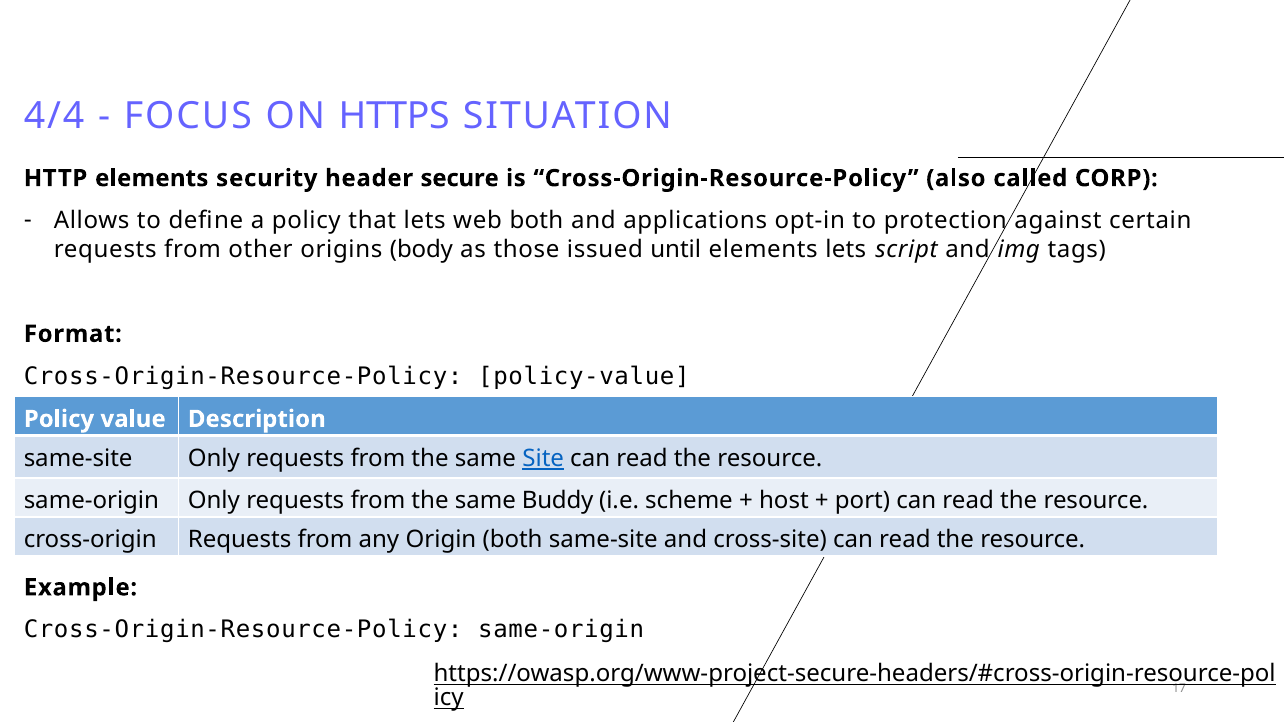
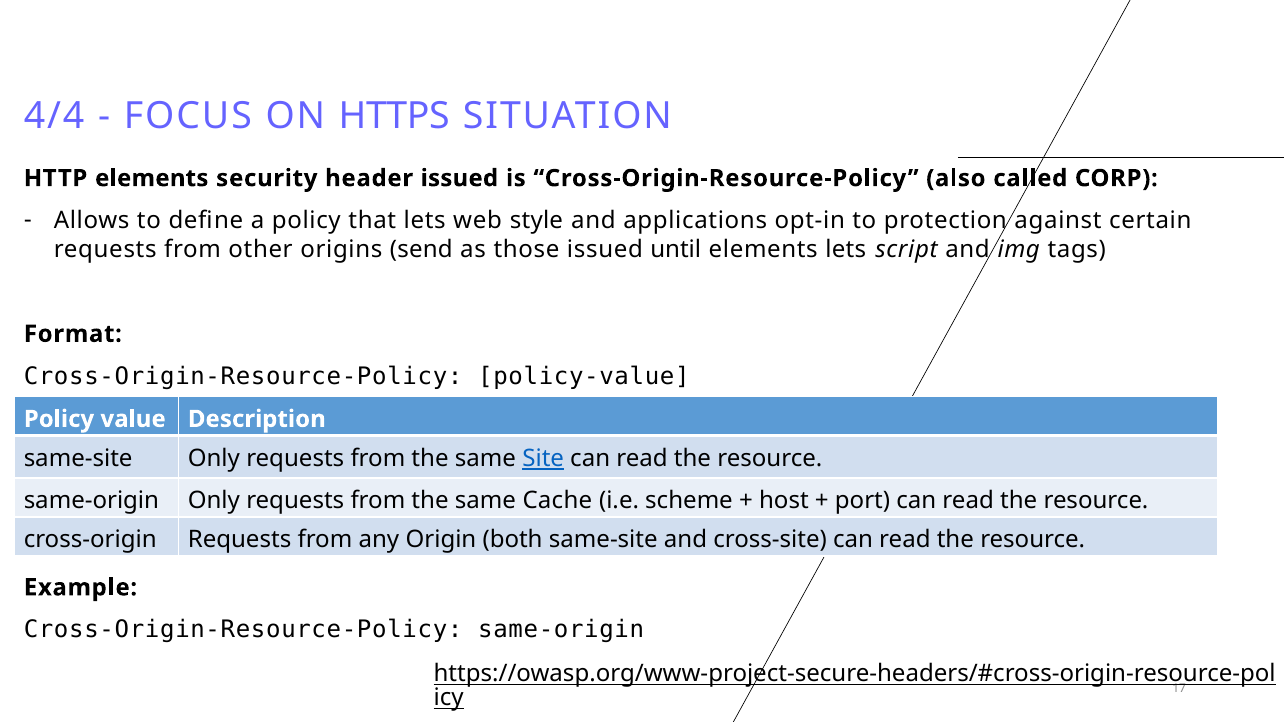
header secure: secure -> issued
web both: both -> style
body: body -> send
Buddy: Buddy -> Cache
